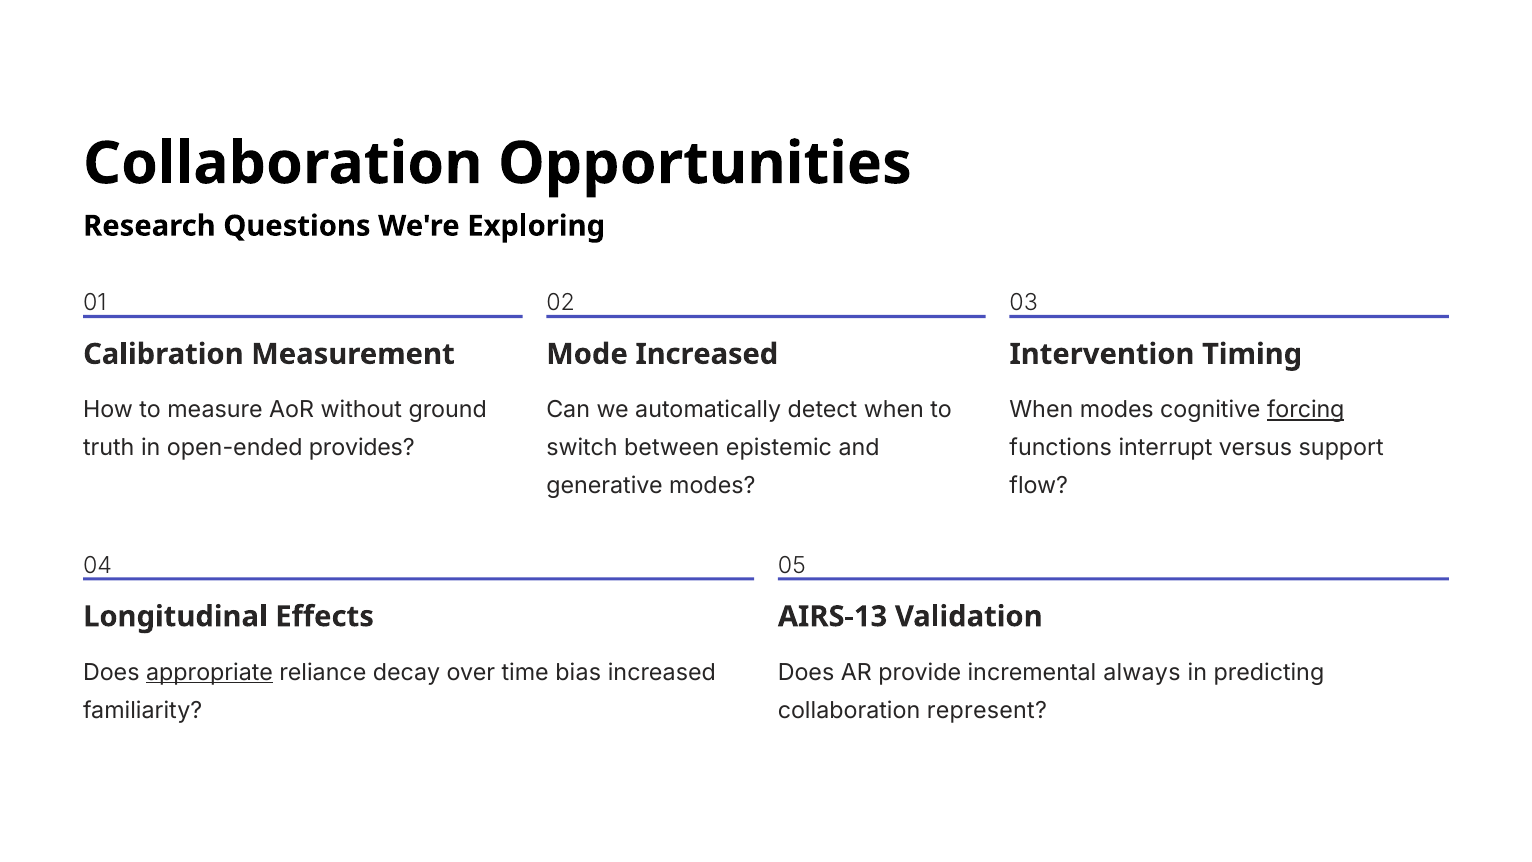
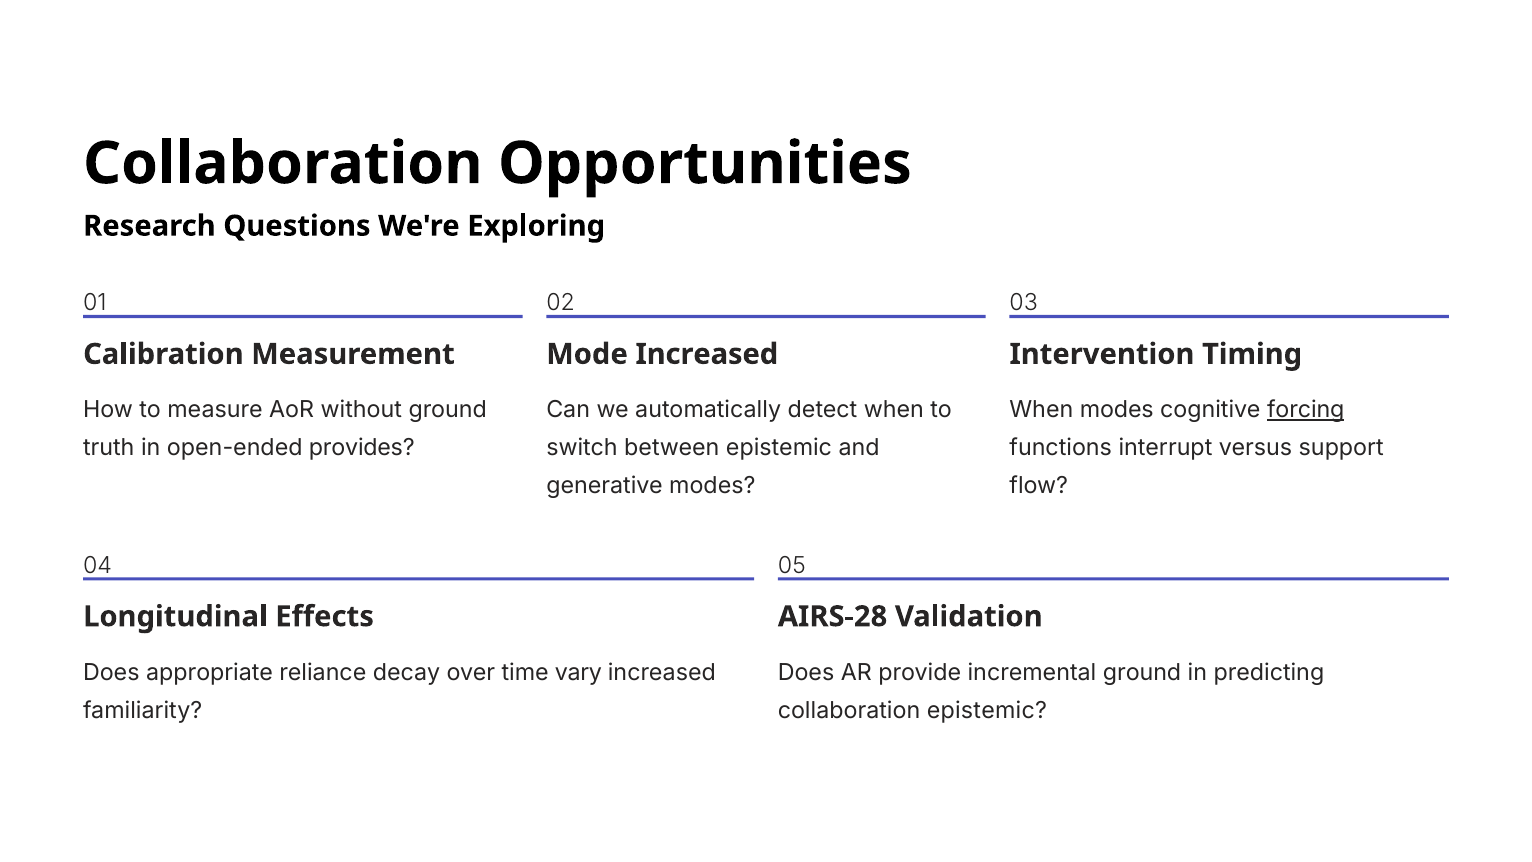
AIRS-13: AIRS-13 -> AIRS-28
appropriate underline: present -> none
bias: bias -> vary
incremental always: always -> ground
collaboration represent: represent -> epistemic
